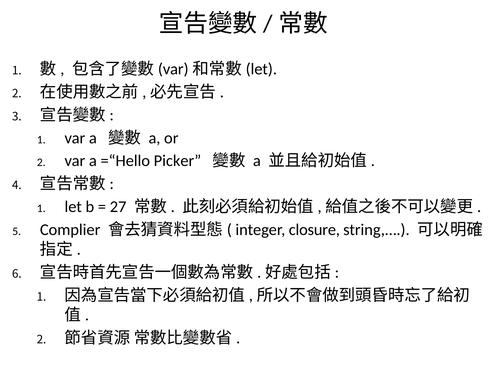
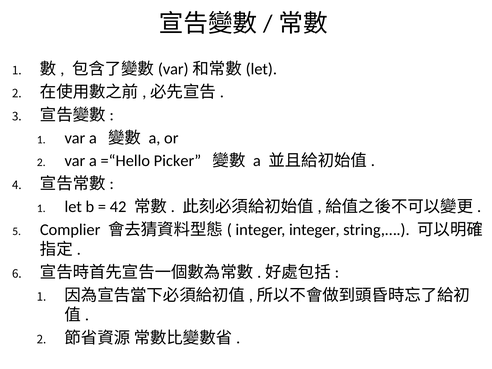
27: 27 -> 42
integer closure: closure -> integer
